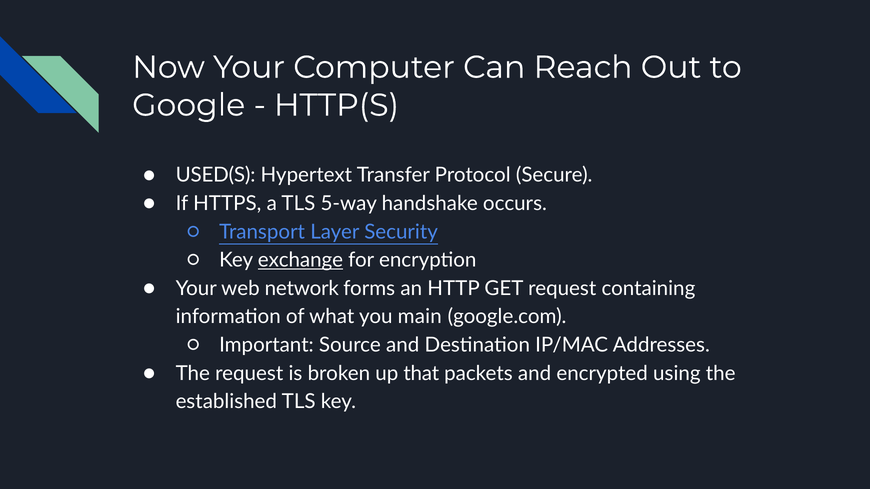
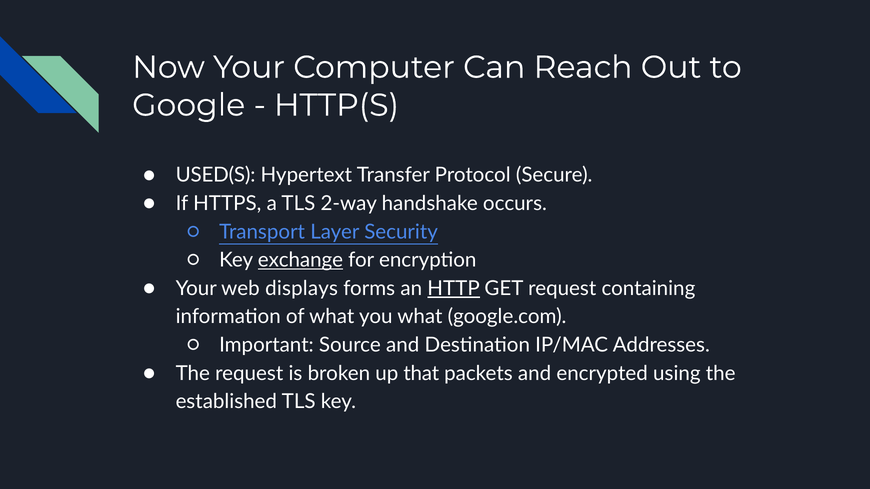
5-way: 5-way -> 2-way
network: network -> displays
HTTP underline: none -> present
you main: main -> what
